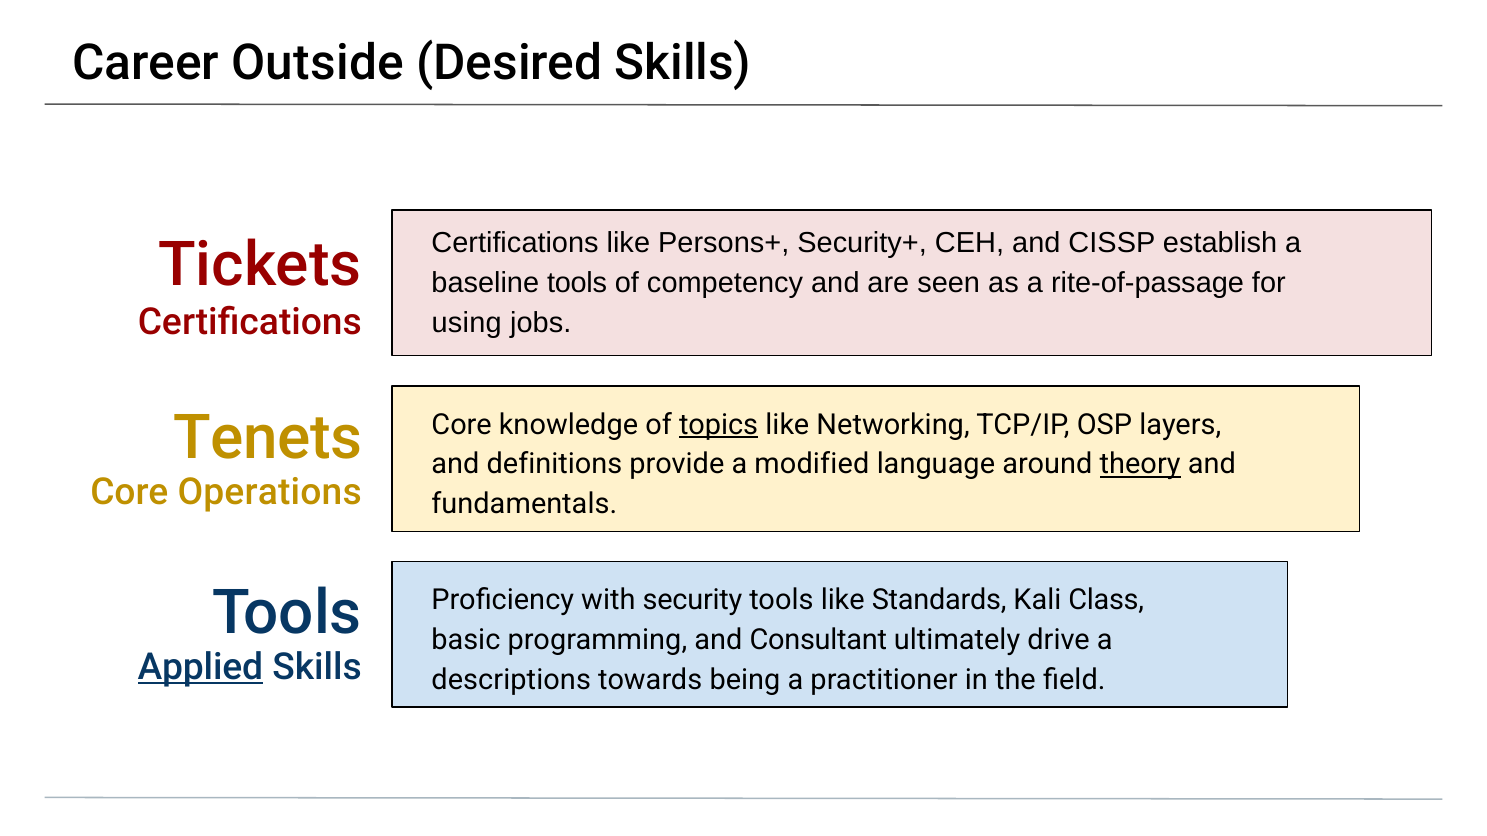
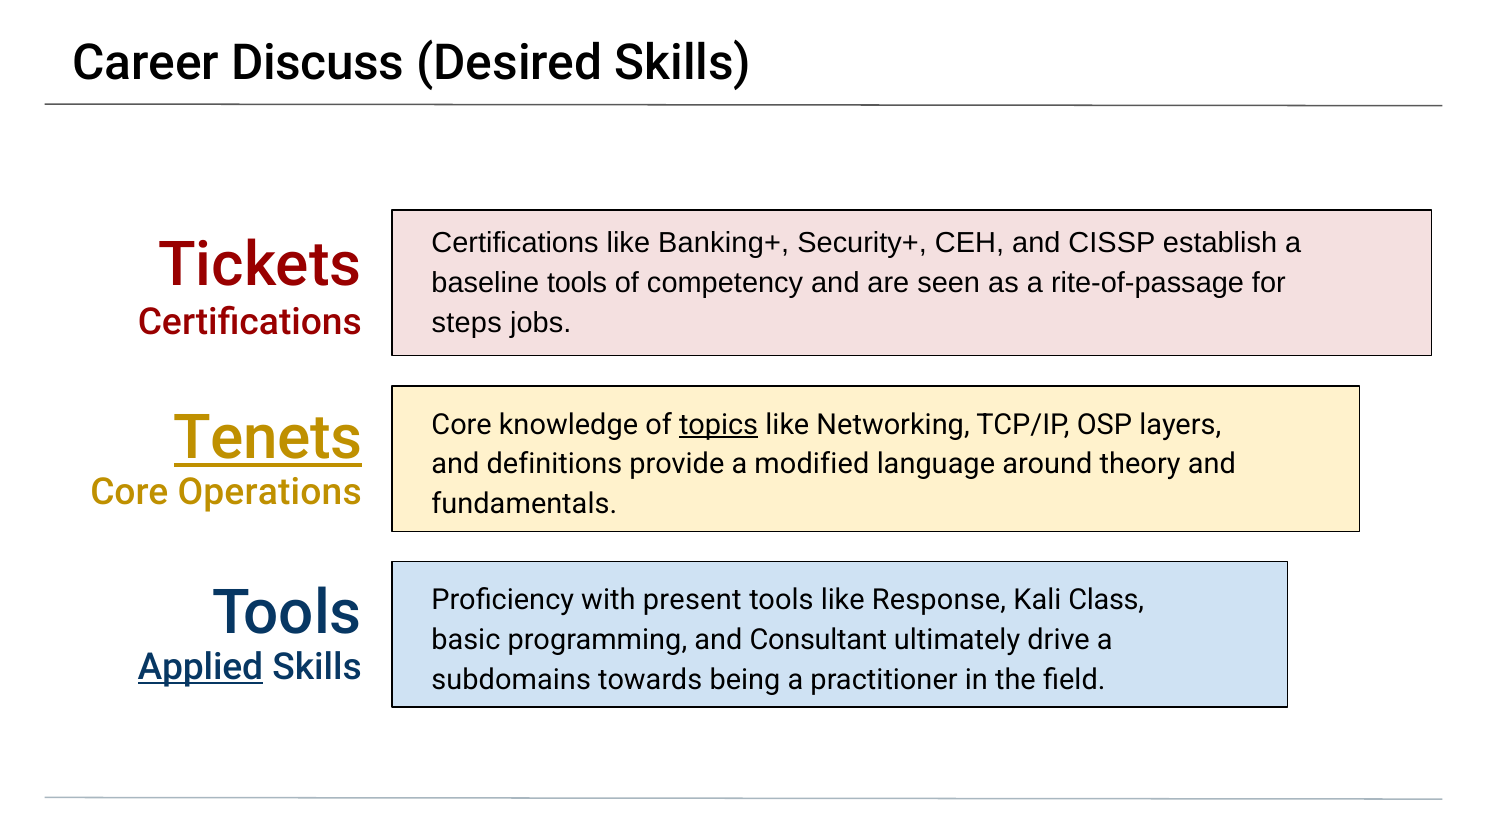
Outside: Outside -> Discuss
Persons+: Persons+ -> Banking+
using: using -> steps
Tenets underline: none -> present
theory underline: present -> none
security: security -> present
Standards: Standards -> Response
descriptions: descriptions -> subdomains
